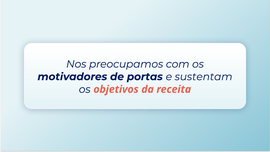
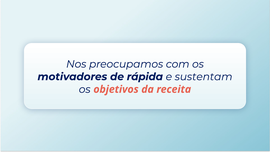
portas: portas -> rápida
